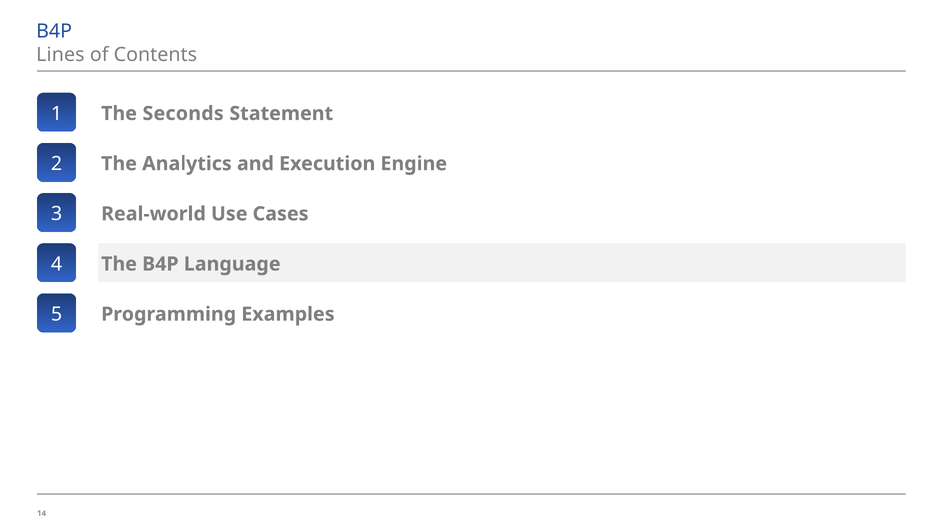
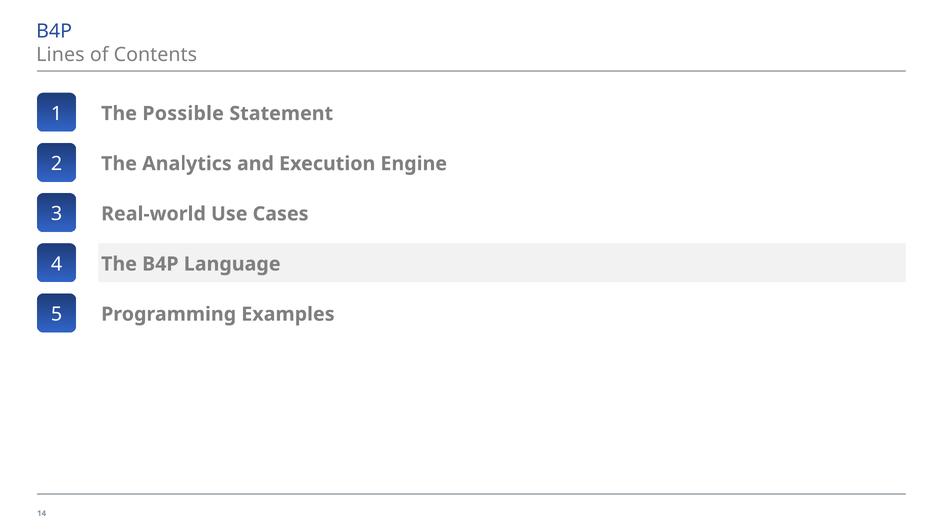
Seconds: Seconds -> Possible
